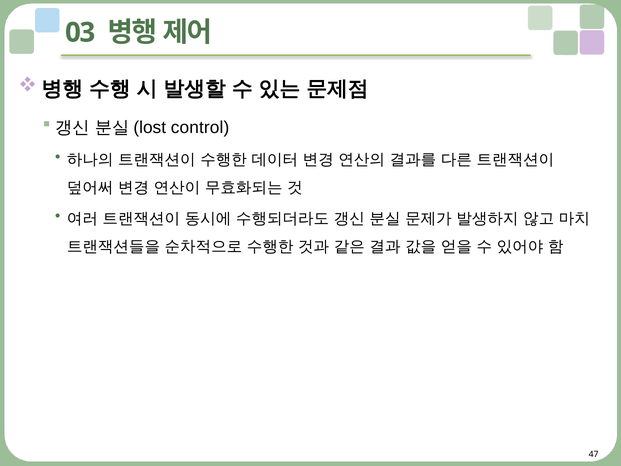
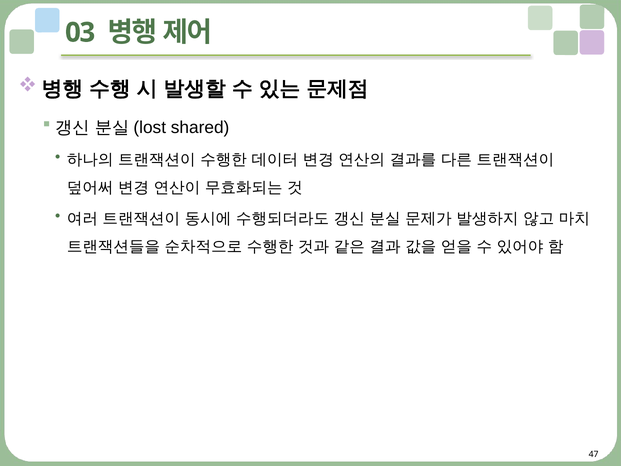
control: control -> shared
